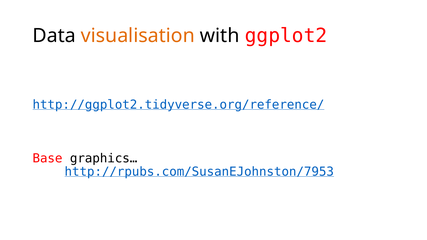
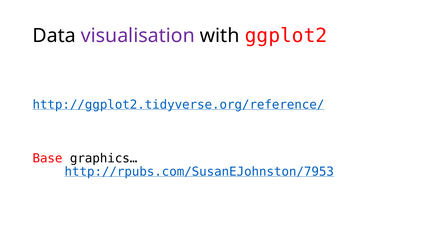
visualisation colour: orange -> purple
